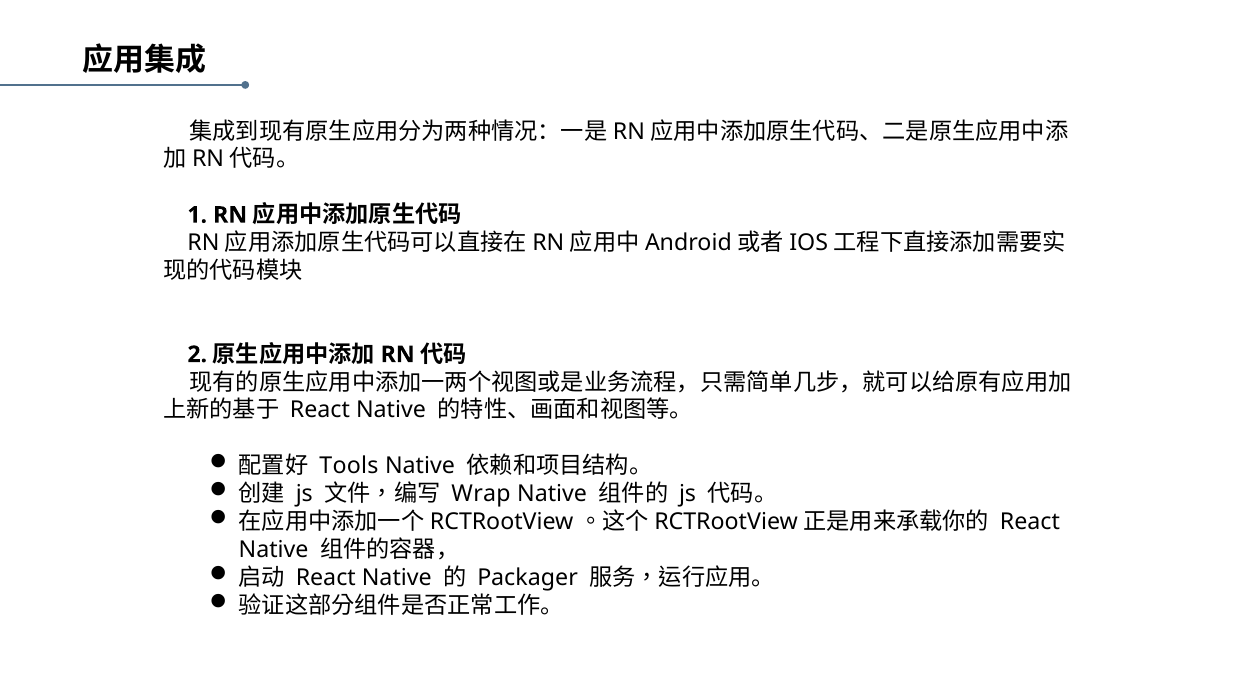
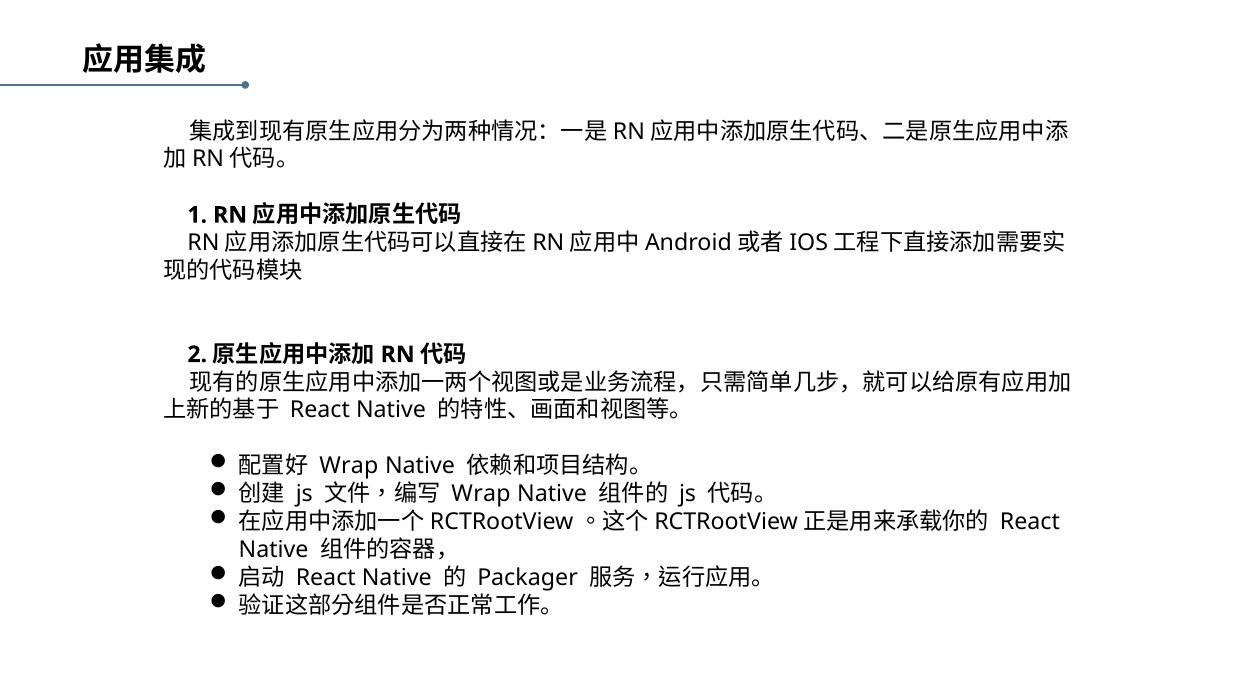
Tools at (349, 466): Tools -> Wrap
